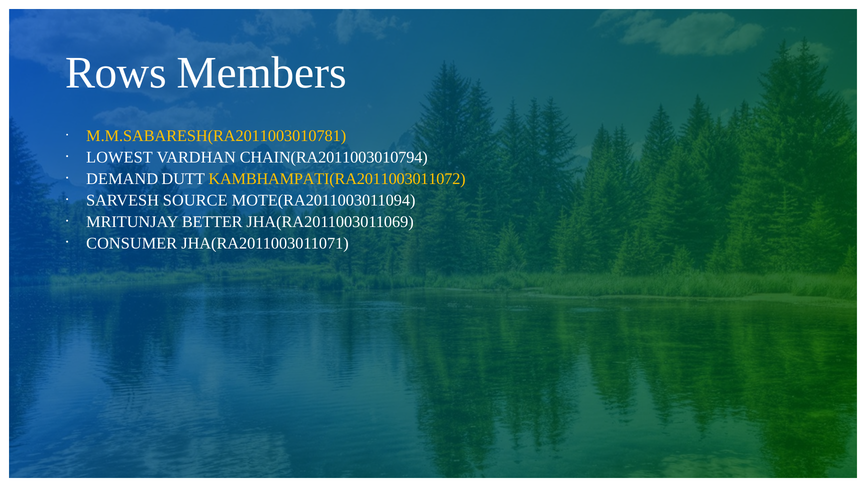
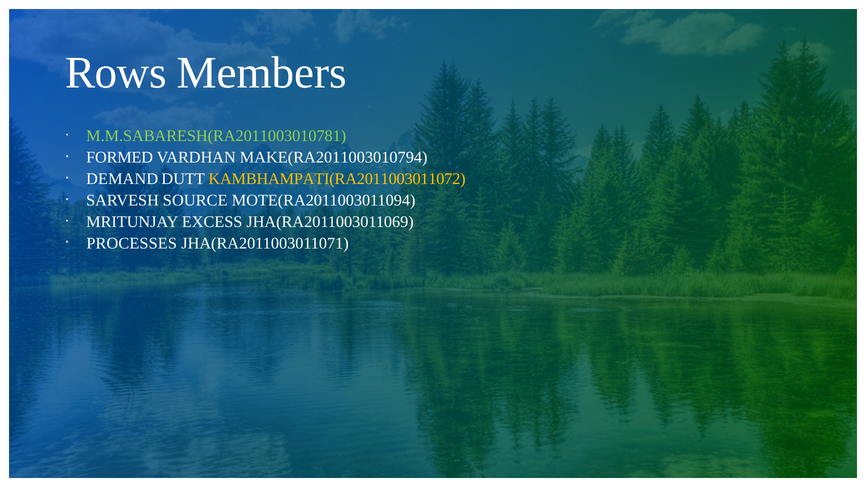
M.M.SABARESH(RA2011003010781 colour: yellow -> light green
LOWEST: LOWEST -> FORMED
CHAIN(RA2011003010794: CHAIN(RA2011003010794 -> MAKE(RA2011003010794
BETTER: BETTER -> EXCESS
CONSUMER: CONSUMER -> PROCESSES
